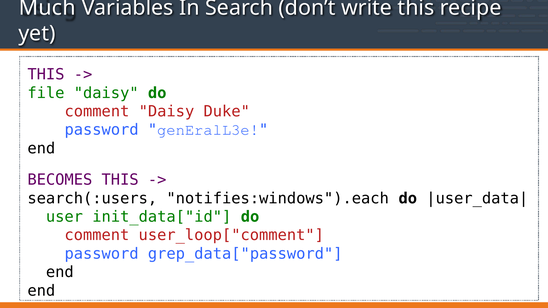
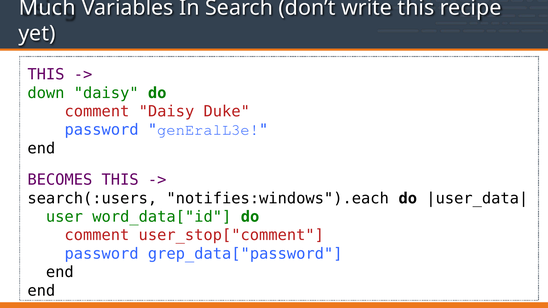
file: file -> down
init_data["id: init_data["id -> word_data["id
user_loop["comment: user_loop["comment -> user_stop["comment
